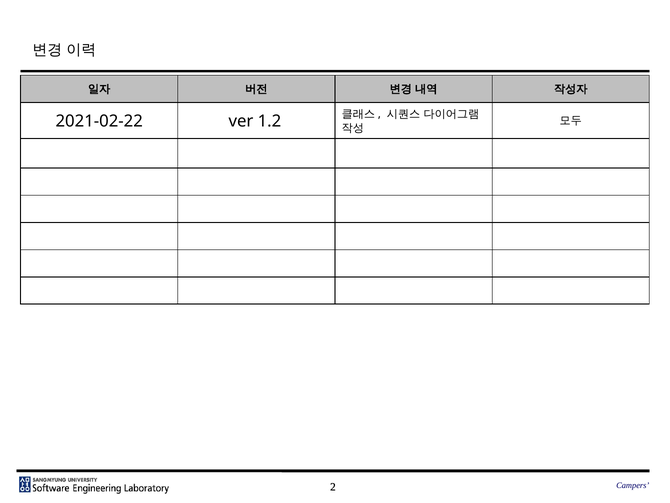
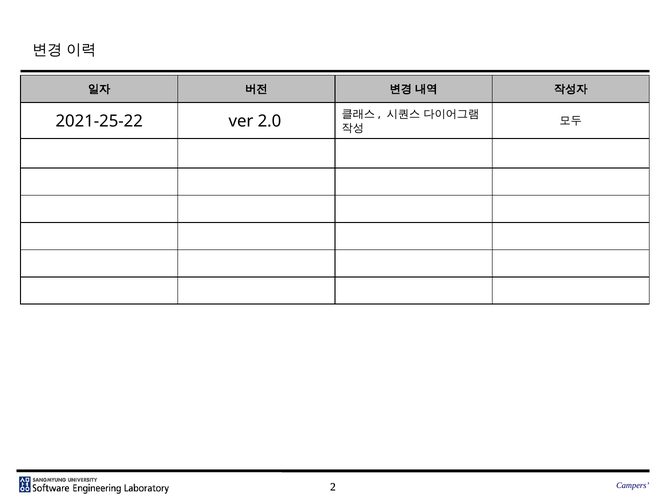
2021-02-22: 2021-02-22 -> 2021-25-22
1.2: 1.2 -> 2.0
